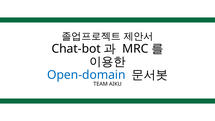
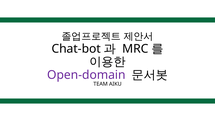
Open-domain colour: blue -> purple
